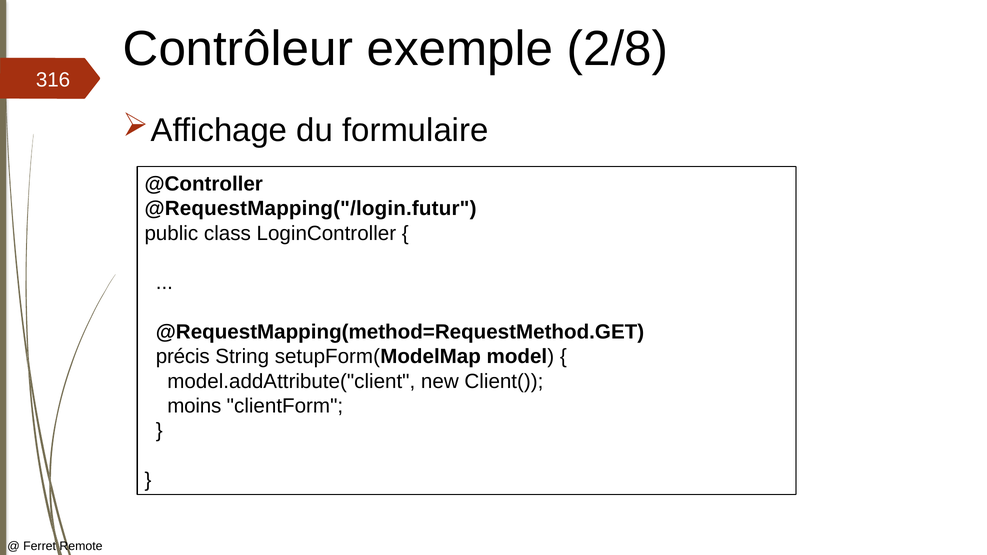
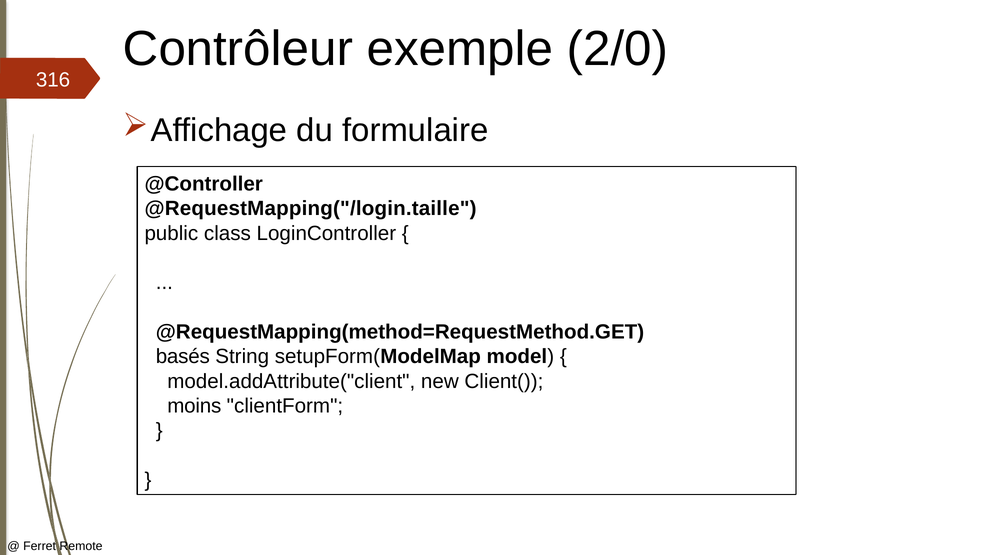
2/8: 2/8 -> 2/0
@RequestMapping("/login.futur: @RequestMapping("/login.futur -> @RequestMapping("/login.taille
précis: précis -> basés
